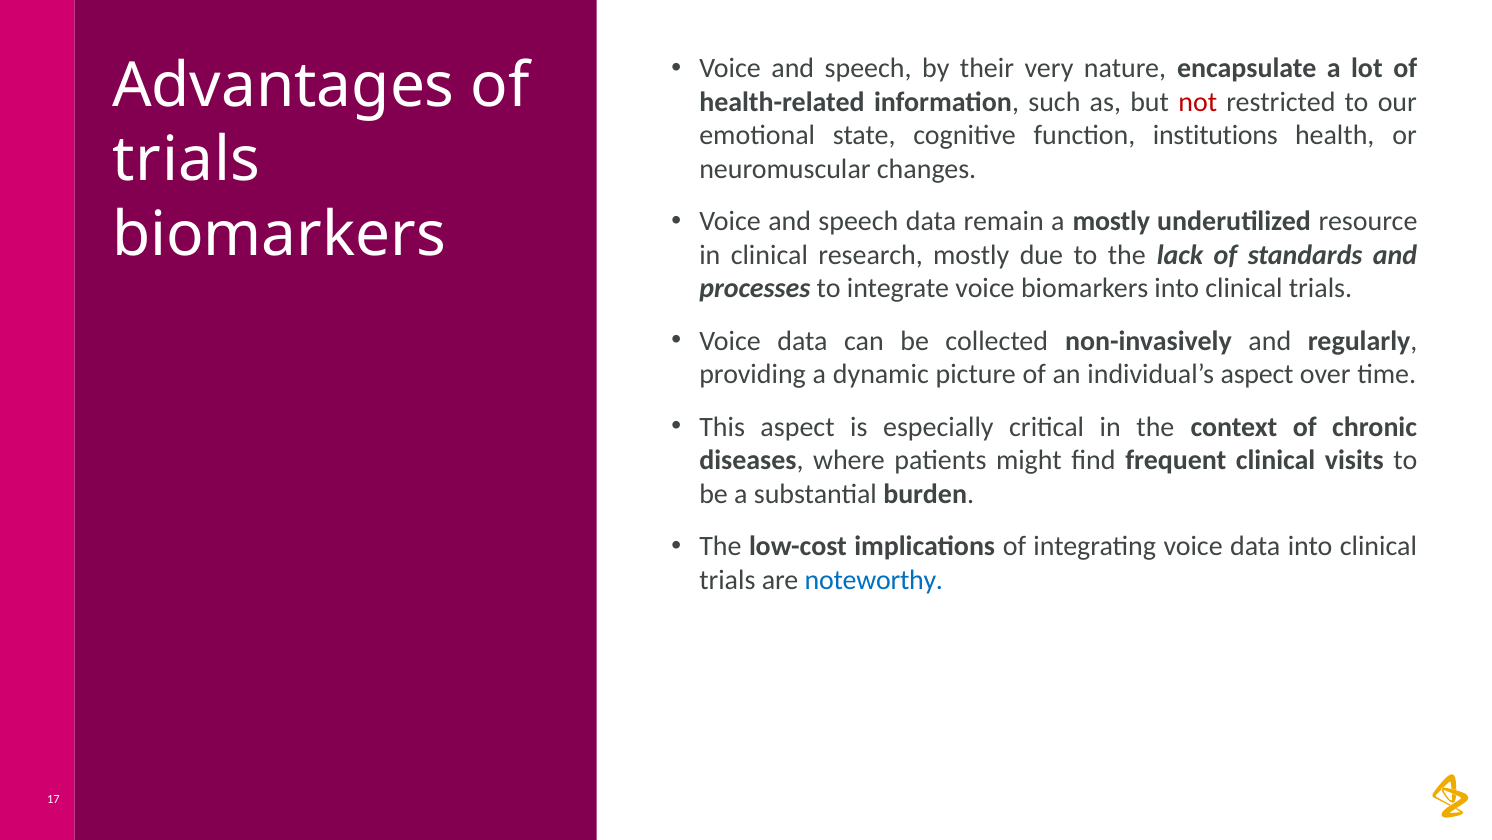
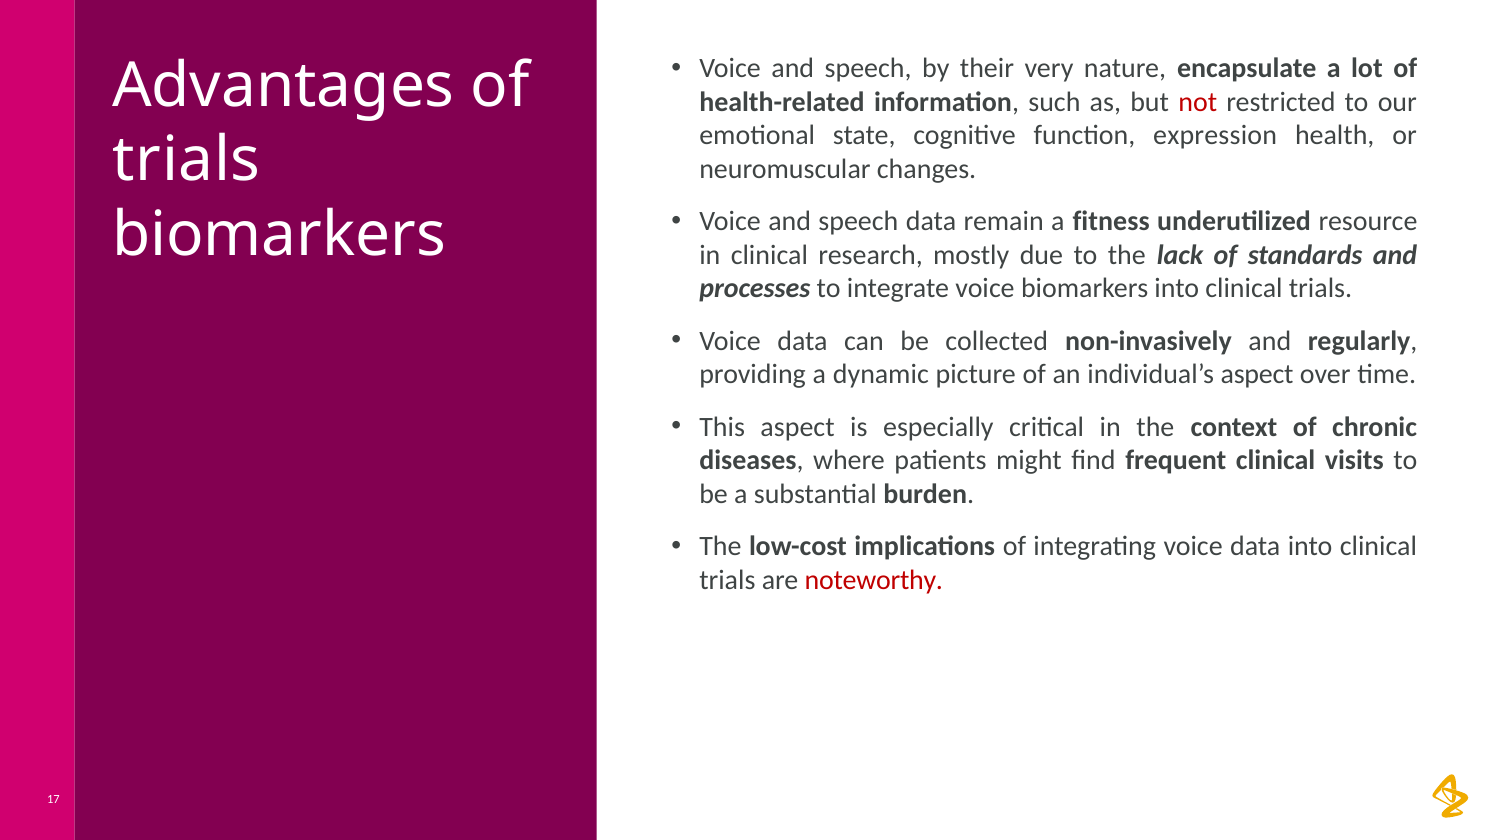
institutions: institutions -> expression
a mostly: mostly -> fitness
noteworthy colour: blue -> red
